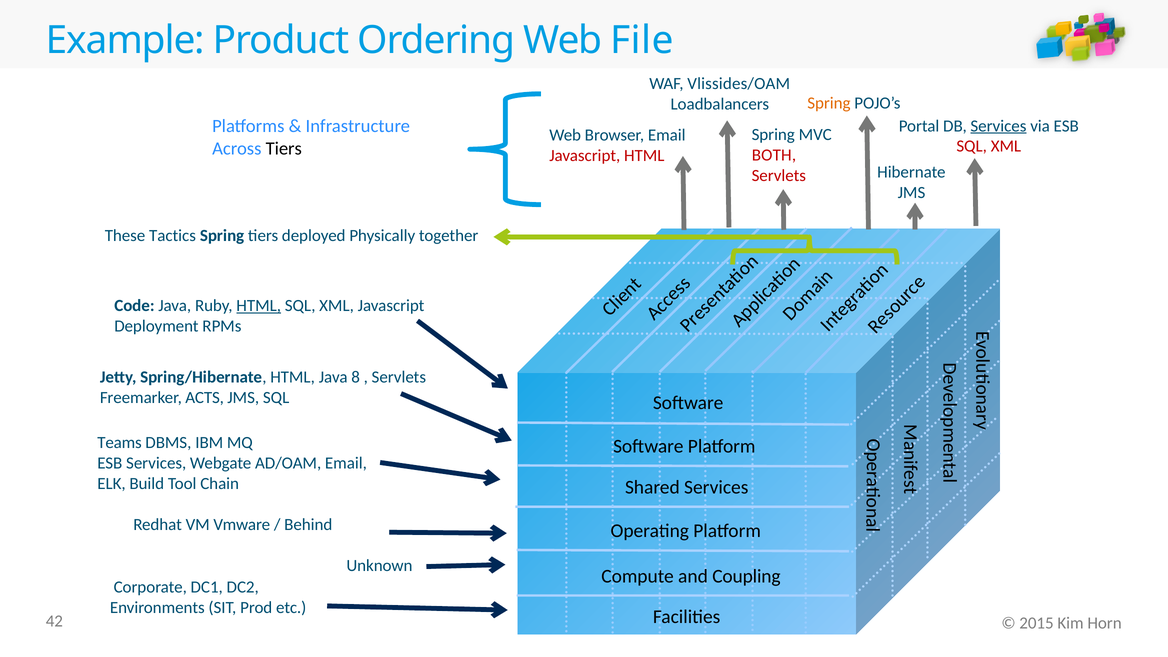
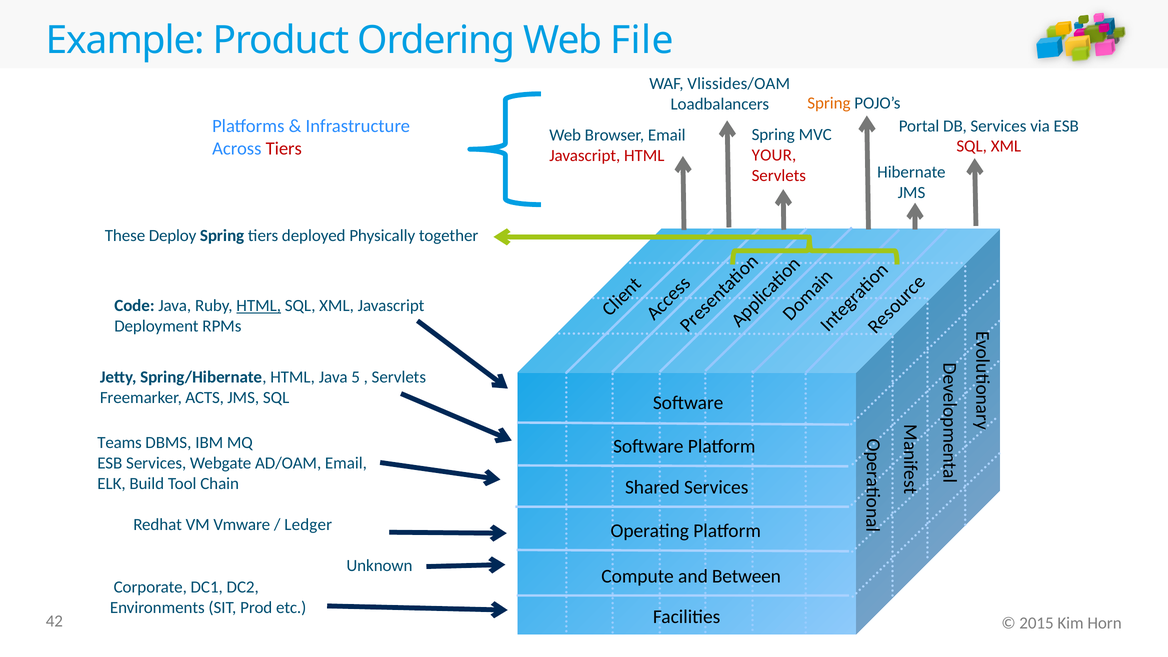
Services at (998, 126) underline: present -> none
Tiers at (284, 149) colour: black -> red
BOTH: BOTH -> YOUR
Tactics: Tactics -> Deploy
8: 8 -> 5
Behind: Behind -> Ledger
Coupling: Coupling -> Between
